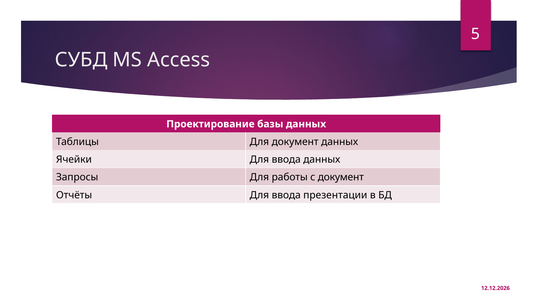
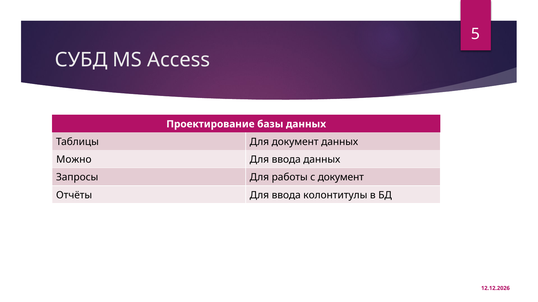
Ячейки: Ячейки -> Можно
презентации: презентации -> колонтитулы
